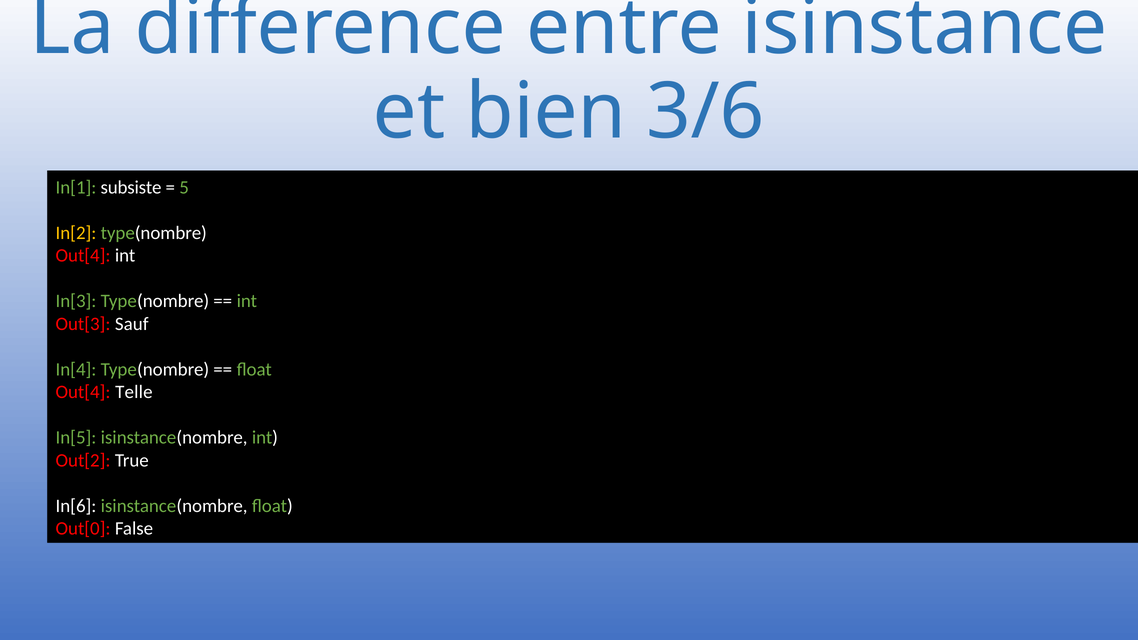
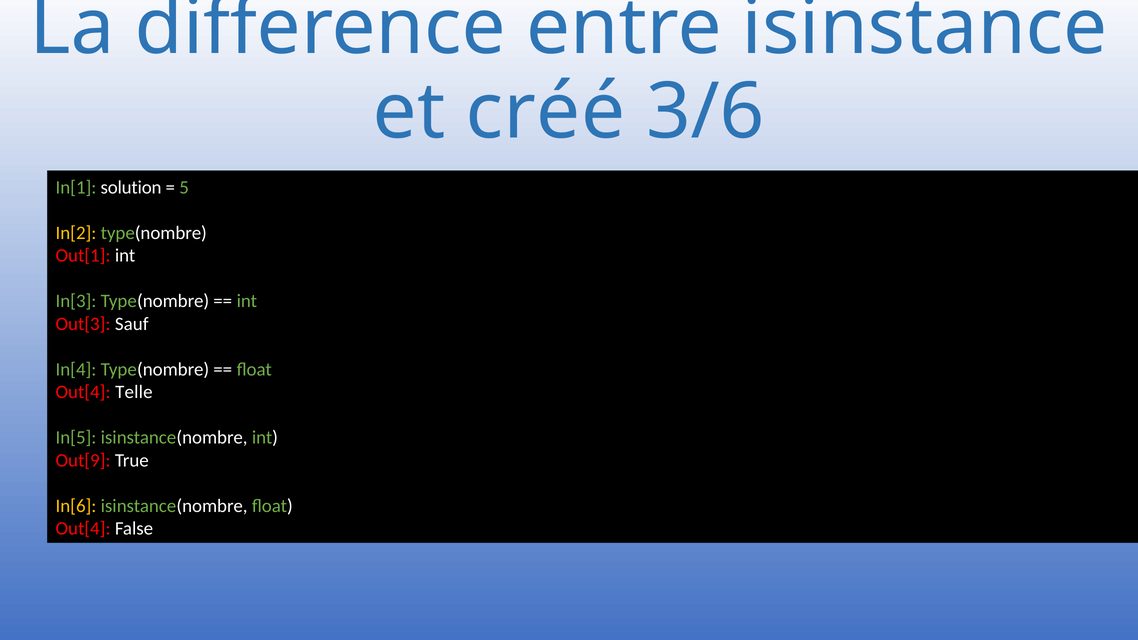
bien: bien -> créé
subsiste: subsiste -> solution
Out[4 at (83, 256): Out[4 -> Out[1
Out[2: Out[2 -> Out[9
In[6 colour: white -> yellow
Out[0 at (83, 529): Out[0 -> Out[4
